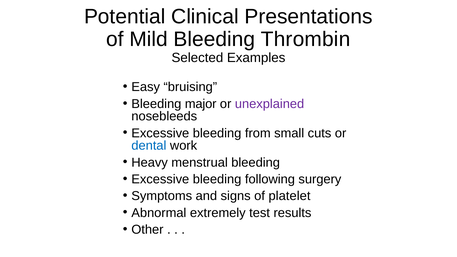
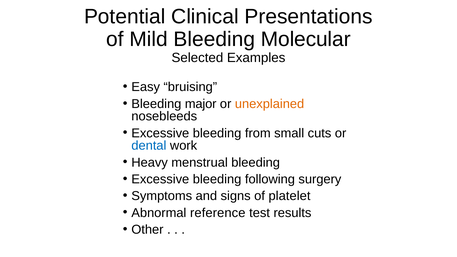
Thrombin: Thrombin -> Molecular
unexplained colour: purple -> orange
extremely: extremely -> reference
